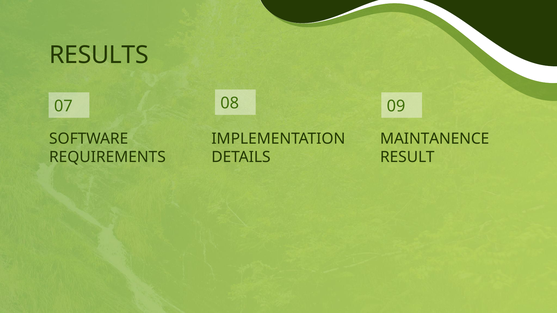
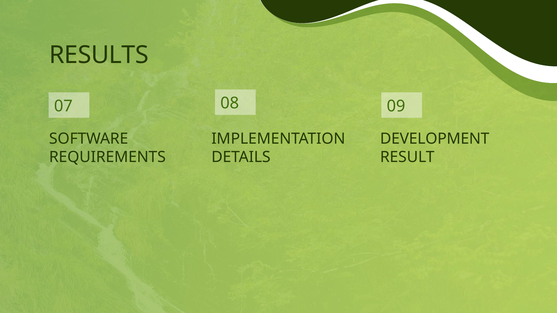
MAINTANENCE: MAINTANENCE -> DEVELOPMENT
